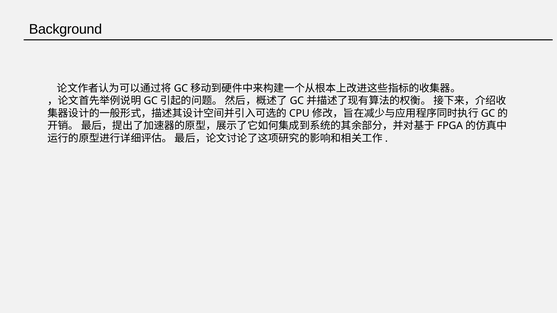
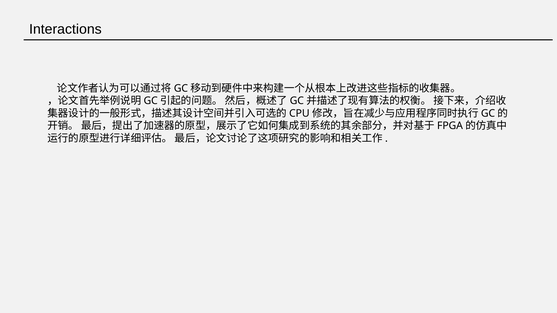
Background: Background -> Interactions
